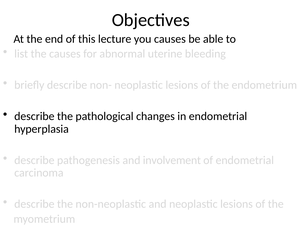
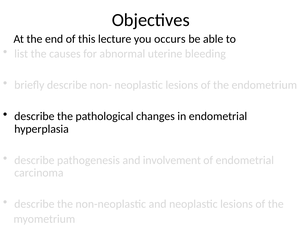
you causes: causes -> occurs
